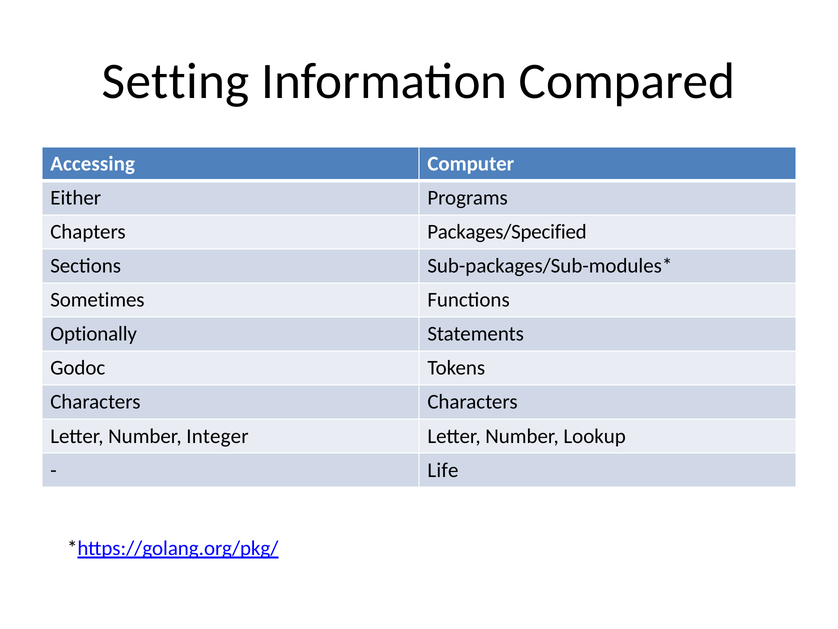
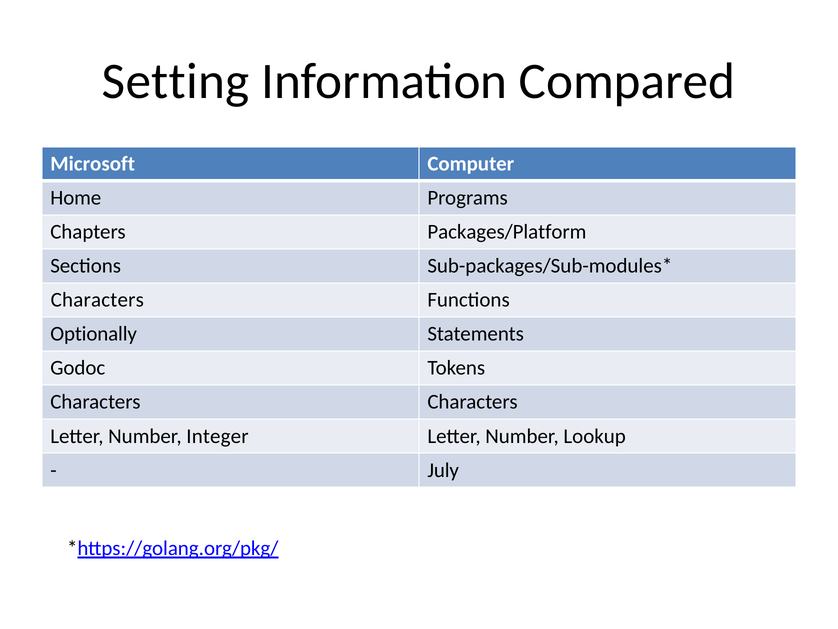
Accessing: Accessing -> Microsoft
Either: Either -> Home
Packages/Specified: Packages/Specified -> Packages/Platform
Sometimes at (97, 300): Sometimes -> Characters
Life: Life -> July
